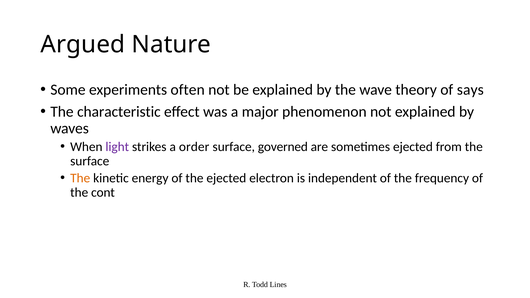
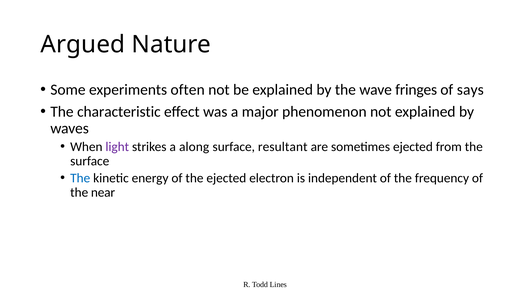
theory: theory -> fringes
order: order -> along
governed: governed -> resultant
The at (80, 178) colour: orange -> blue
cont: cont -> near
